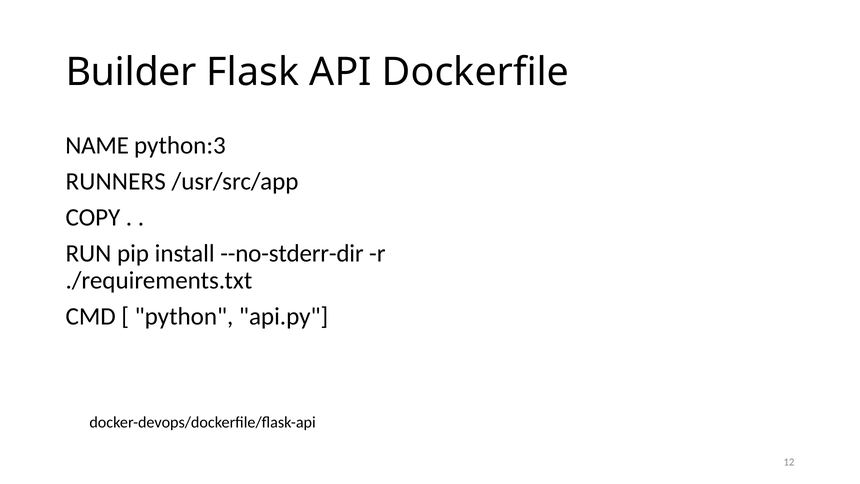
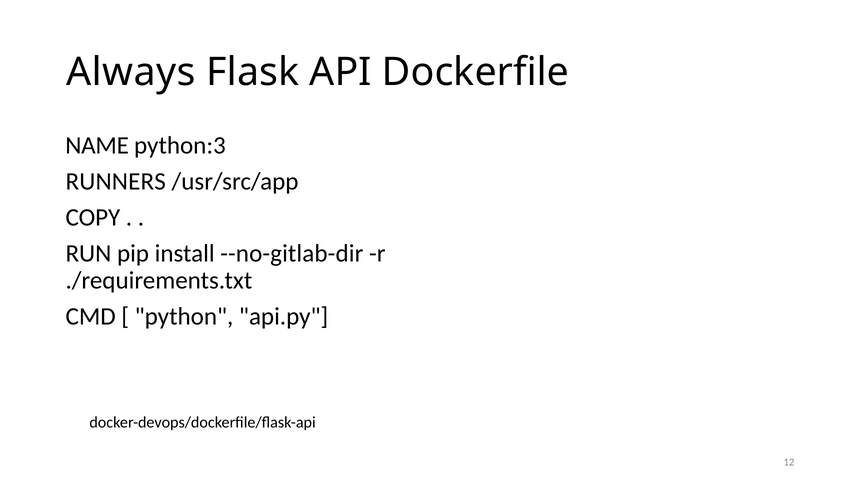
Builder: Builder -> Always
--no-stderr-dir: --no-stderr-dir -> --no-gitlab-dir
